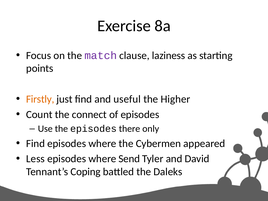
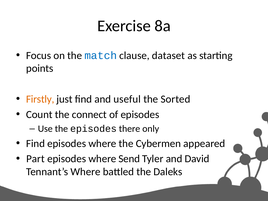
match colour: purple -> blue
laziness: laziness -> dataset
Higher: Higher -> Sorted
Less: Less -> Part
Tennant’s Coping: Coping -> Where
